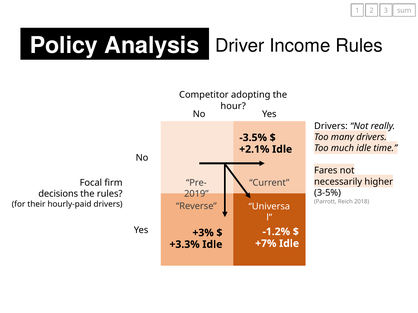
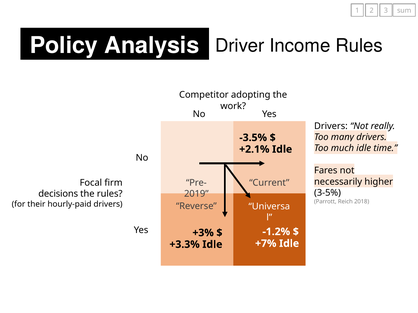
hour: hour -> work
